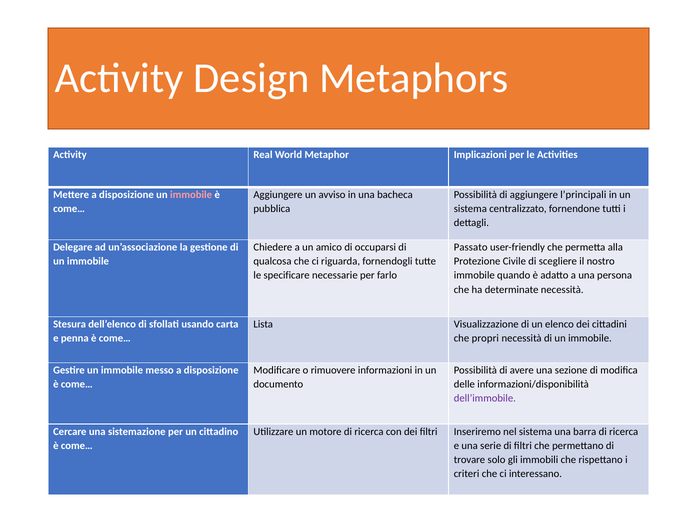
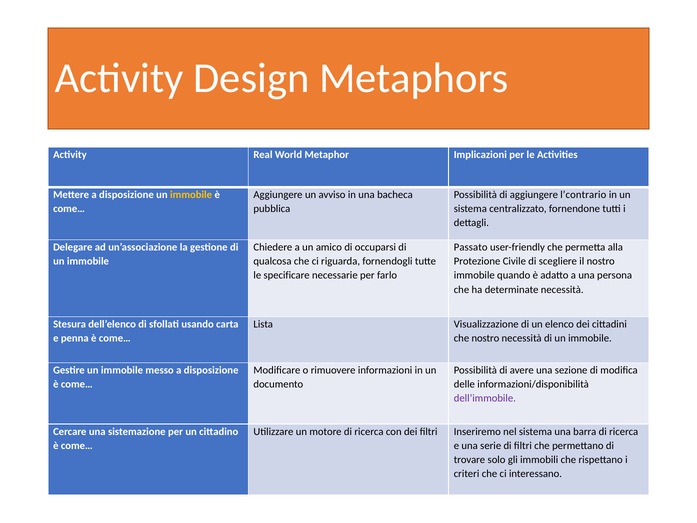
immobile at (191, 195) colour: pink -> yellow
l’principali: l’principali -> l’contrario
che propri: propri -> nostro
